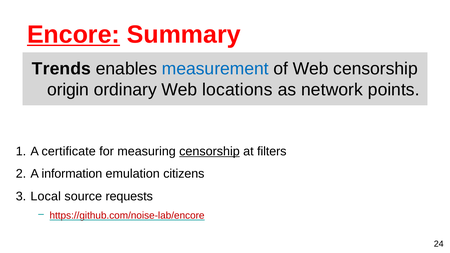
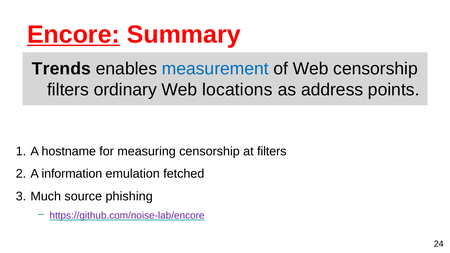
origin at (68, 90): origin -> filters
network: network -> address
certificate: certificate -> hostname
censorship at (210, 151) underline: present -> none
citizens: citizens -> fetched
Local: Local -> Much
requests: requests -> phishing
https://github.com/noise-lab/encore colour: red -> purple
